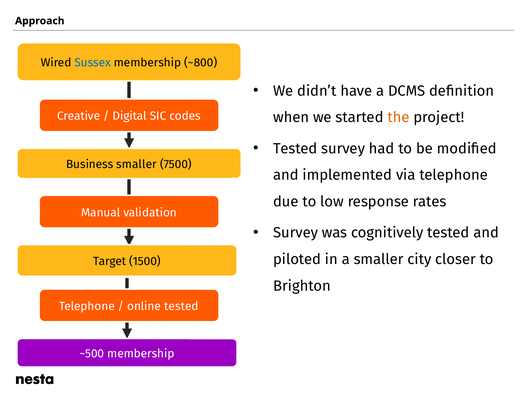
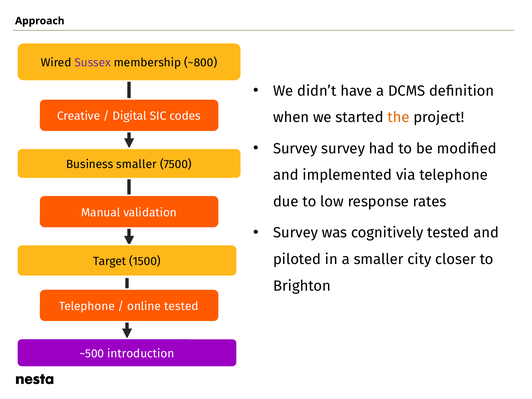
Sussex colour: blue -> purple
Tested at (295, 148): Tested -> Survey
~500 membership: membership -> introduction
